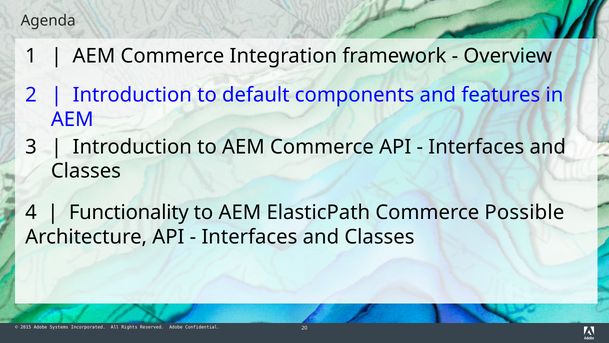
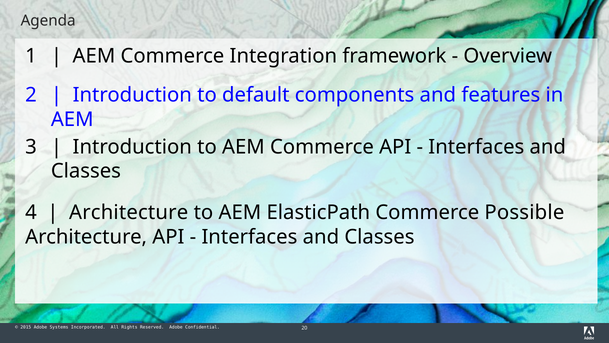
Functionality at (129, 212): Functionality -> Architecture
